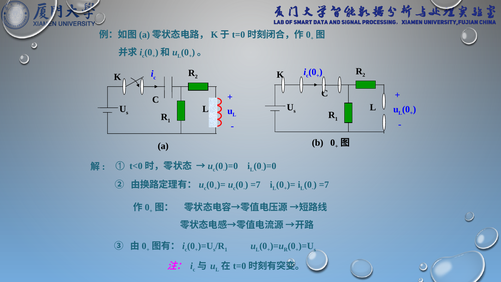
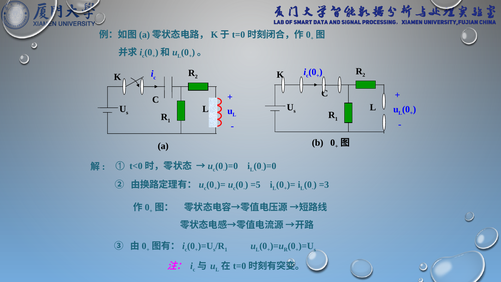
=7 at (255, 185): =7 -> =5
=7 at (324, 185): =7 -> =3
